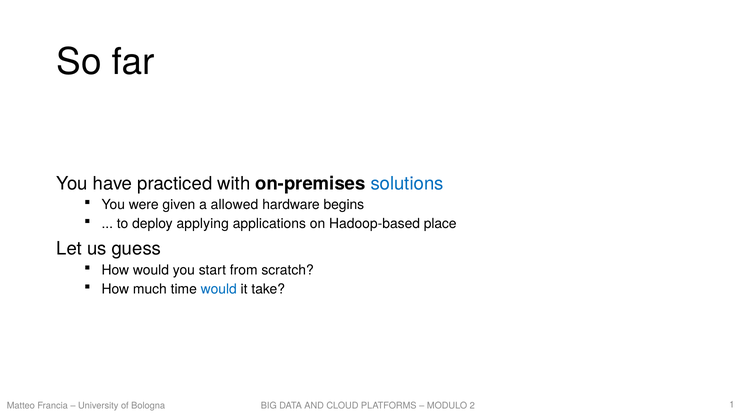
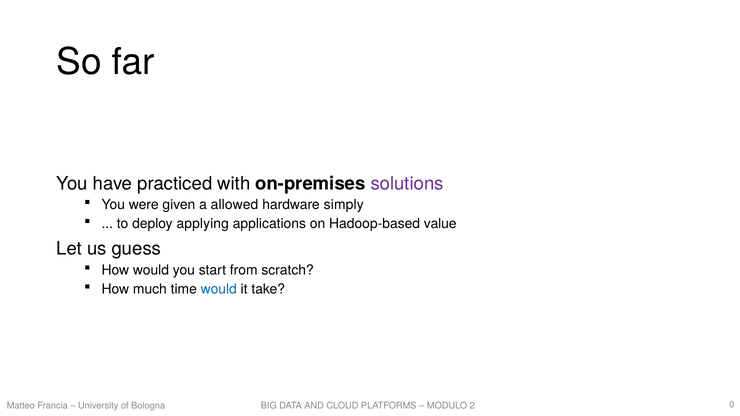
solutions colour: blue -> purple
begins: begins -> simply
place: place -> value
1: 1 -> 0
